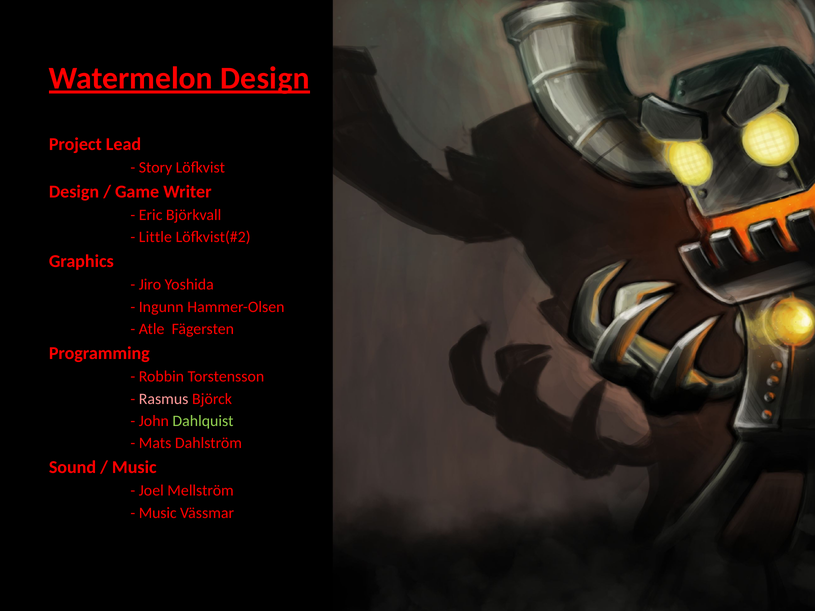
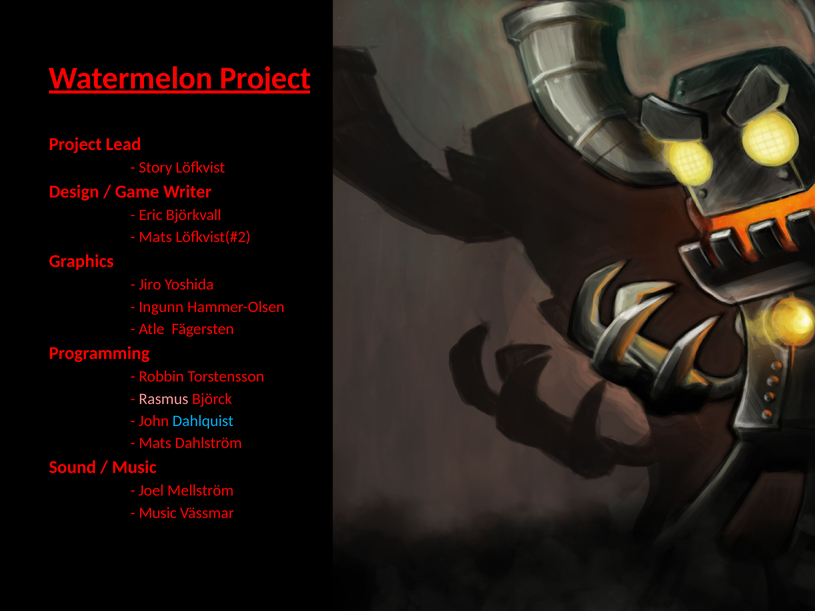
Watermelon Design: Design -> Project
Little at (155, 237): Little -> Mats
Dahlquist colour: light green -> light blue
